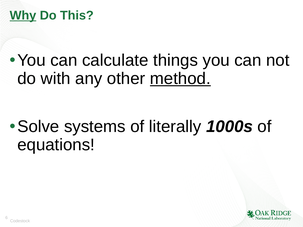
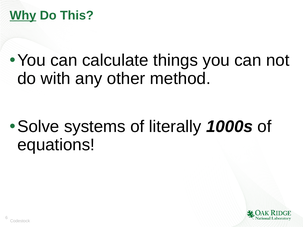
method underline: present -> none
